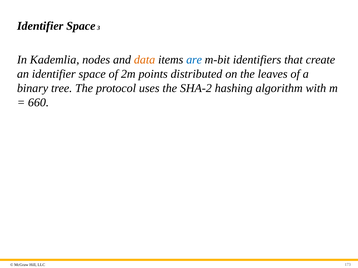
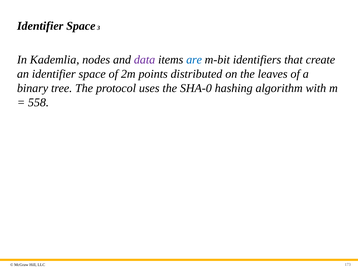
data colour: orange -> purple
SHA-2: SHA-2 -> SHA-0
660: 660 -> 558
